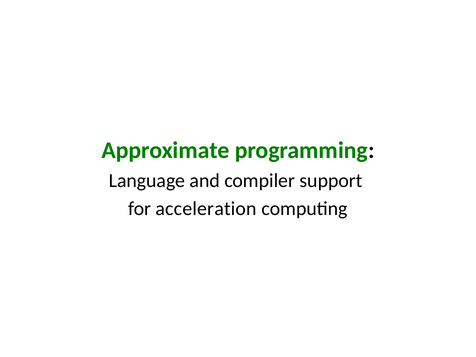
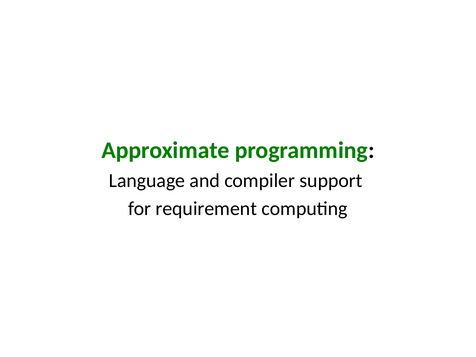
acceleration: acceleration -> requirement
